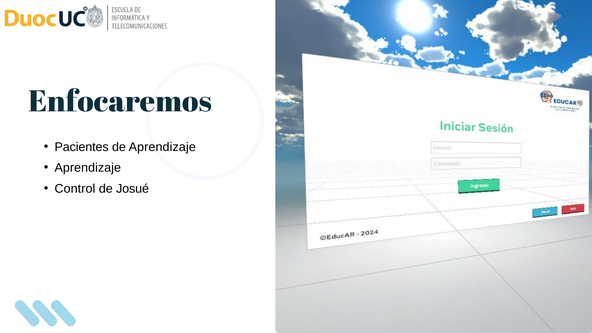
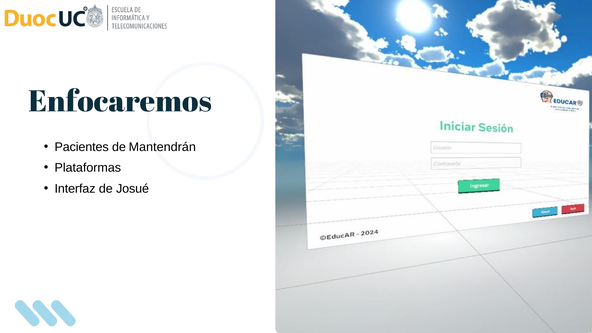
de Aprendizaje: Aprendizaje -> Mantendrán
Aprendizaje at (88, 168): Aprendizaje -> Plataformas
Control: Control -> Interfaz
